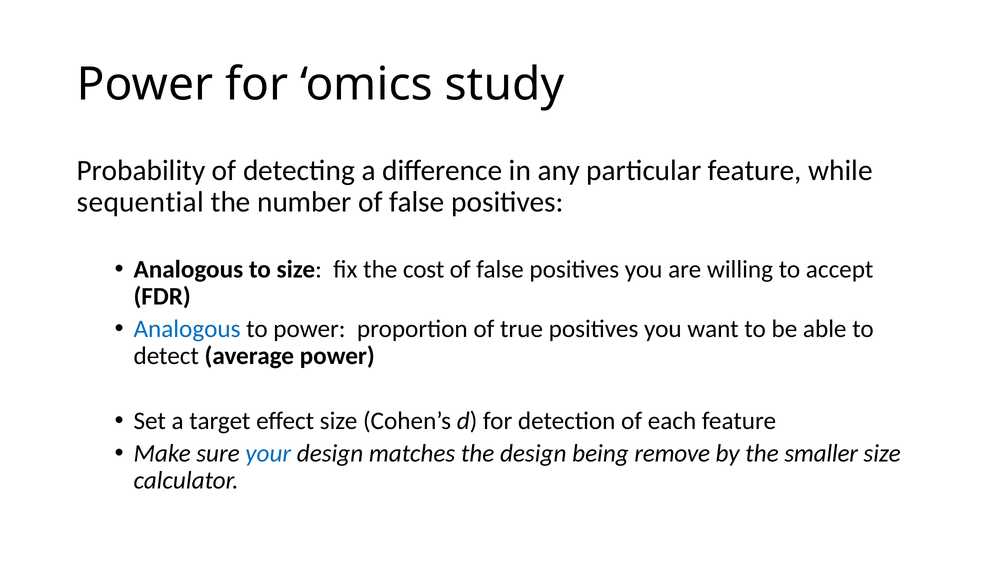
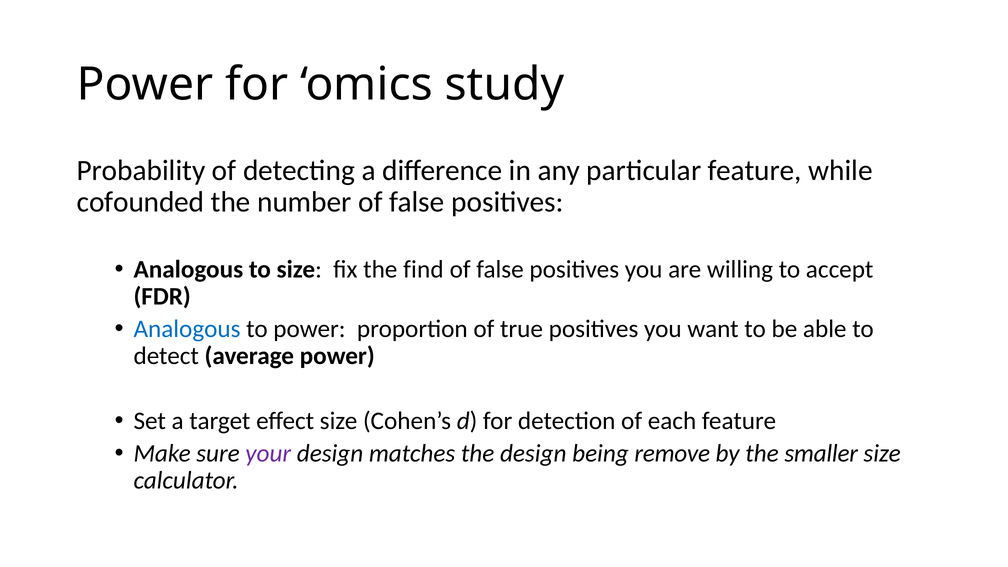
sequential: sequential -> cofounded
cost: cost -> find
your colour: blue -> purple
